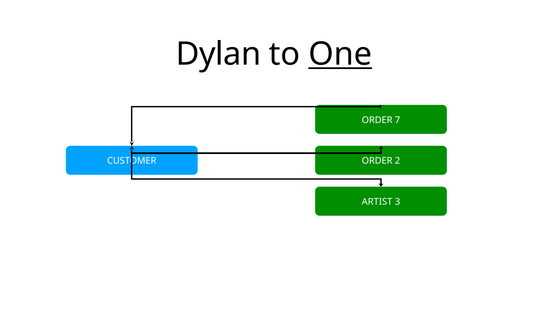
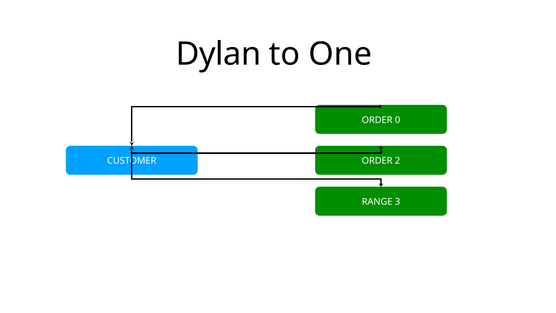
One underline: present -> none
7: 7 -> 0
ARTIST: ARTIST -> RANGE
